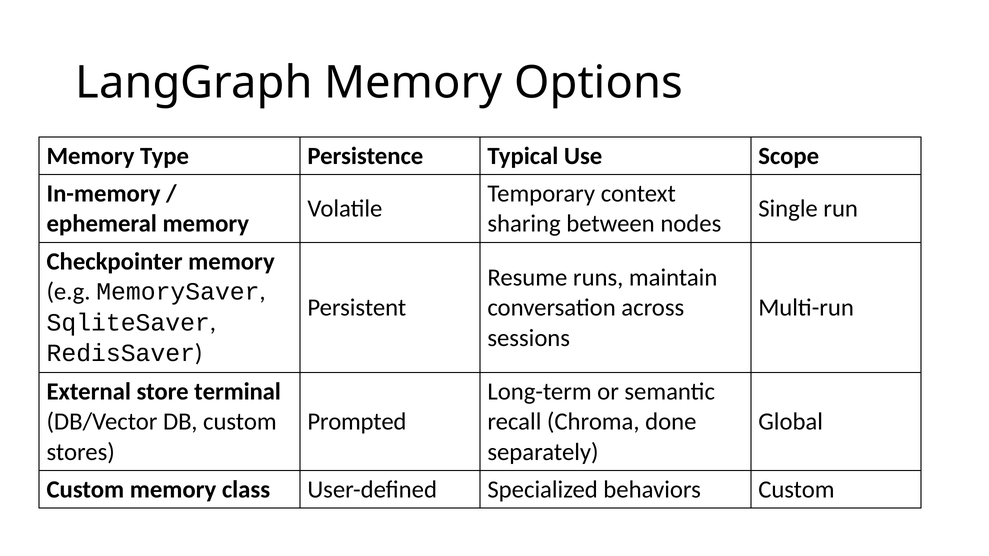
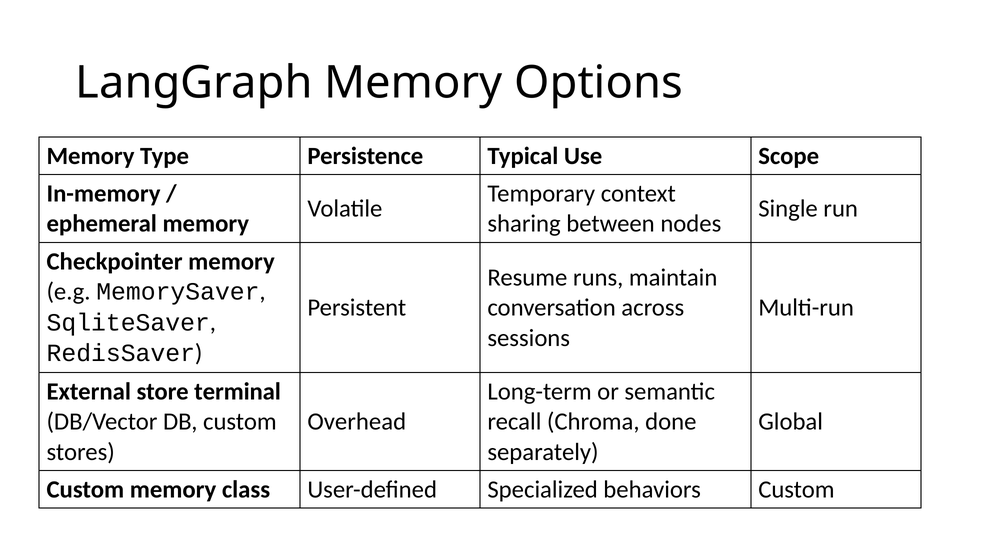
Prompted: Prompted -> Overhead
